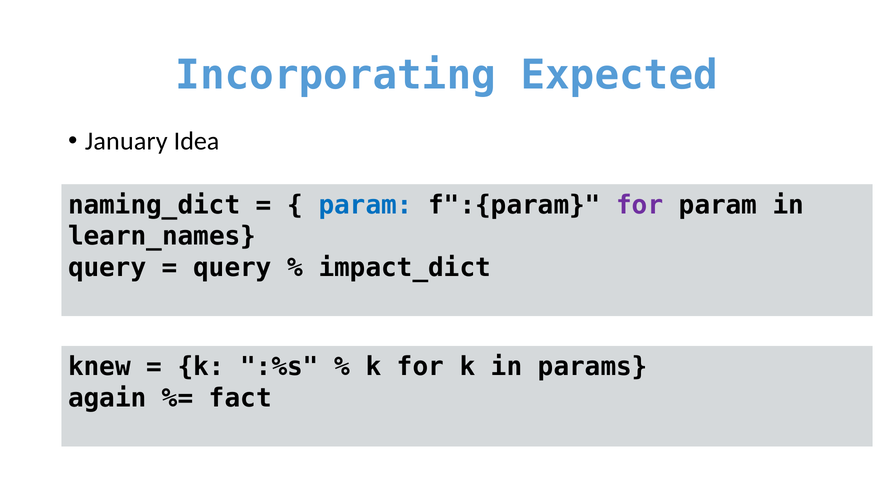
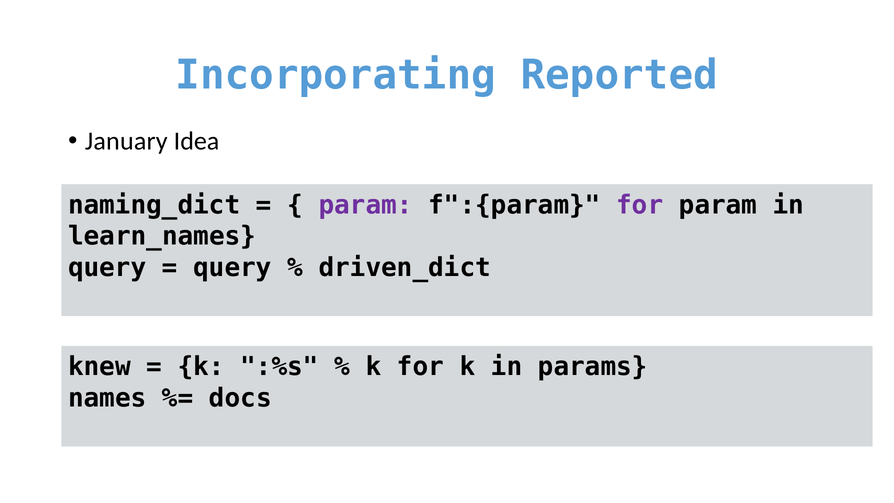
Expected: Expected -> Reported
param at (366, 205) colour: blue -> purple
impact_dict: impact_dict -> driven_dict
again: again -> names
fact: fact -> docs
